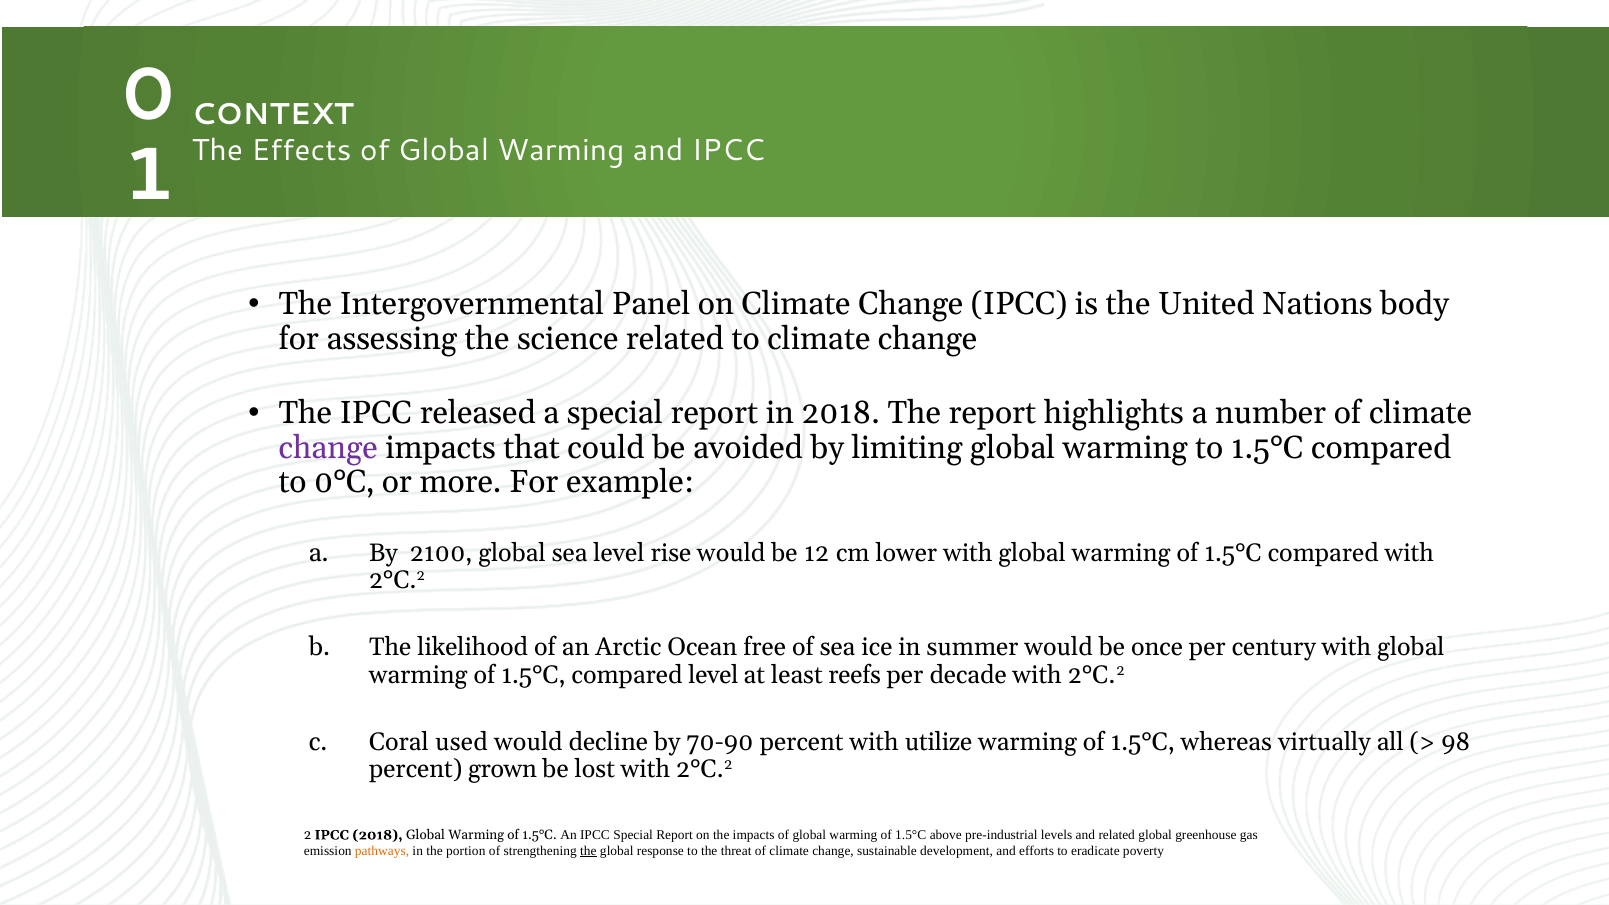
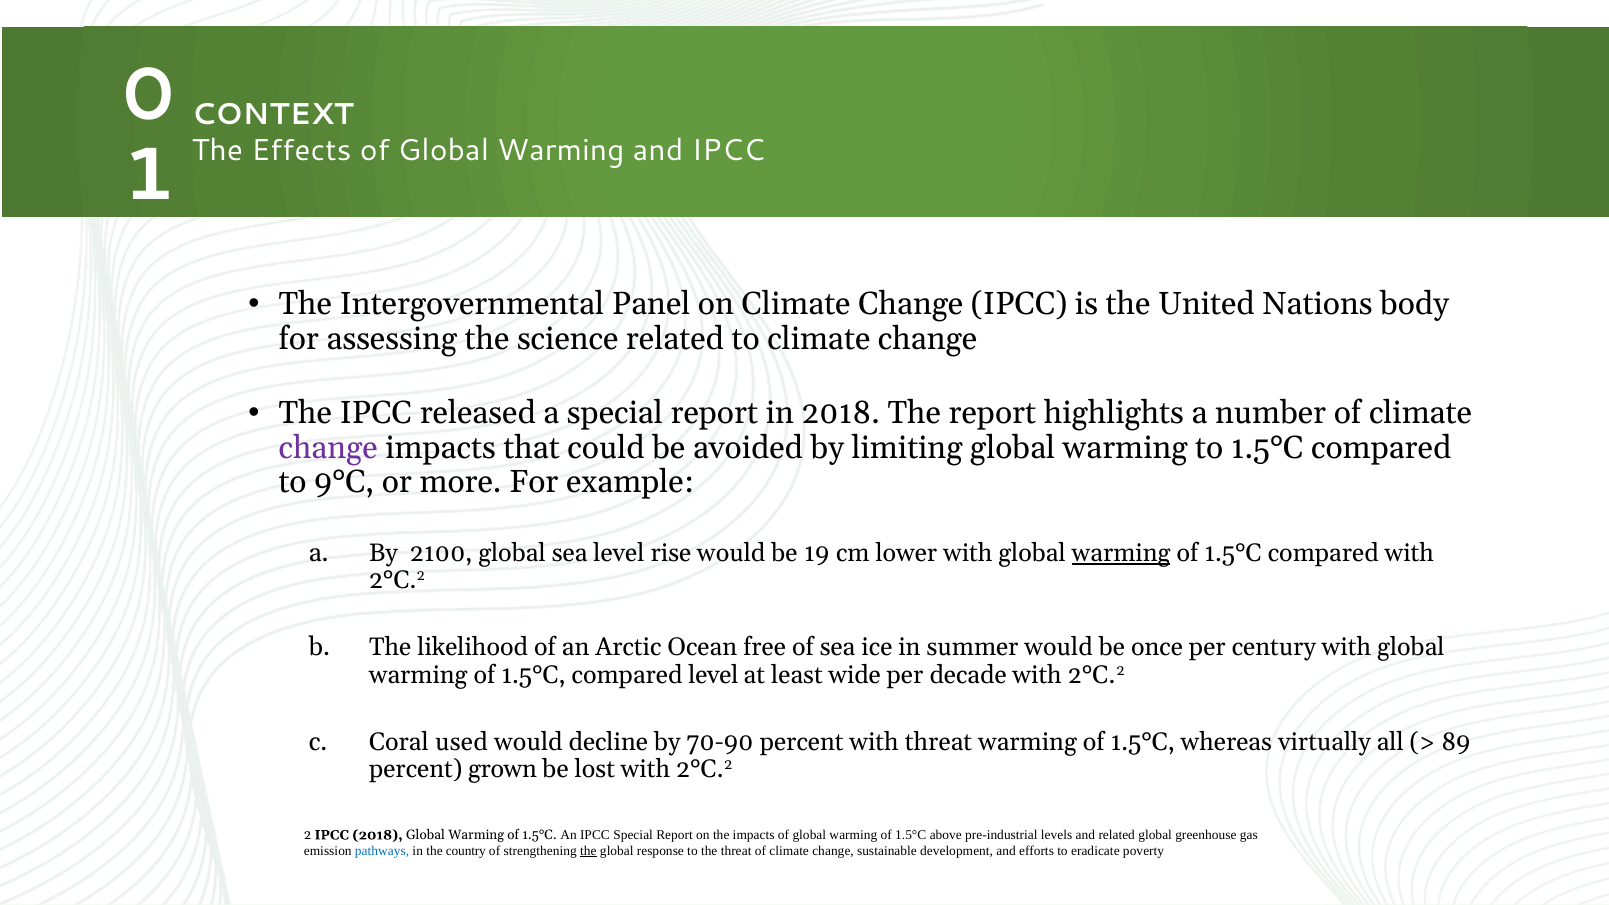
0°C: 0°C -> 9°C
12: 12 -> 19
warming at (1121, 553) underline: none -> present
reefs: reefs -> wide
with utilize: utilize -> threat
98: 98 -> 89
pathways colour: orange -> blue
portion: portion -> country
